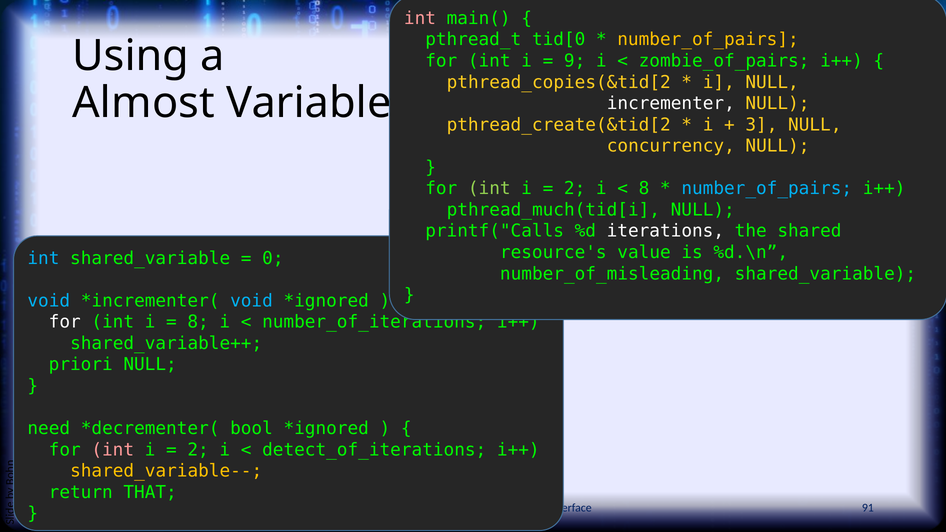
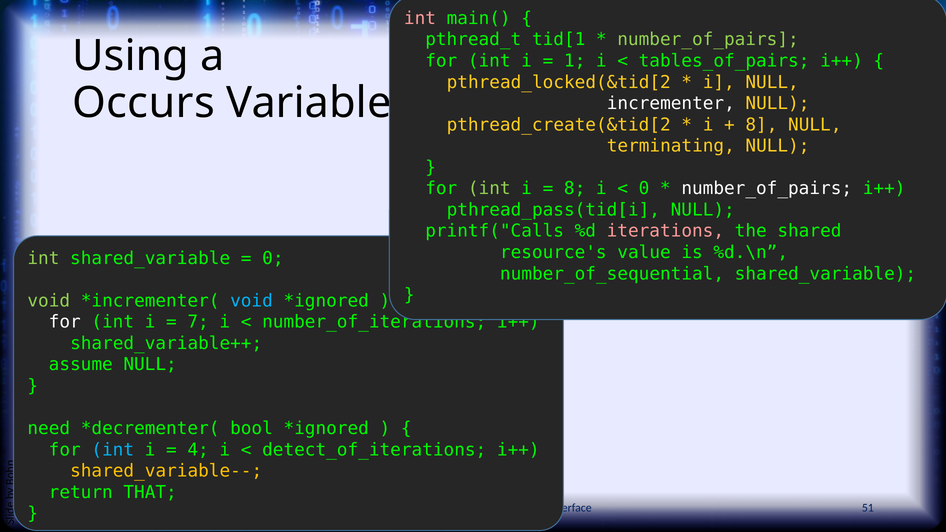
tid[0: tid[0 -> tid[1
number_of_pairs at (708, 40) colour: yellow -> light green
9: 9 -> 1
zombie_of_pairs: zombie_of_pairs -> tables_of_pairs
pthread_copies(&tid[2: pthread_copies(&tid[2 -> pthread_locked(&tid[2
Almost: Almost -> Occurs
3 at (761, 125): 3 -> 8
concurrency: concurrency -> terminating
2 at (575, 189): 2 -> 8
8 at (644, 189): 8 -> 0
number_of_pairs at (767, 189) colour: light blue -> white
pthread_much(tid[i: pthread_much(tid[i -> pthread_pass(tid[i
iterations colour: white -> pink
int at (43, 258) colour: light blue -> light green
number_of_misleading: number_of_misleading -> number_of_sequential
void at (49, 301) colour: light blue -> light green
8 at (198, 322): 8 -> 7
priori: priori -> assume
int at (113, 450) colour: pink -> light blue
2 at (198, 450): 2 -> 4
91: 91 -> 51
